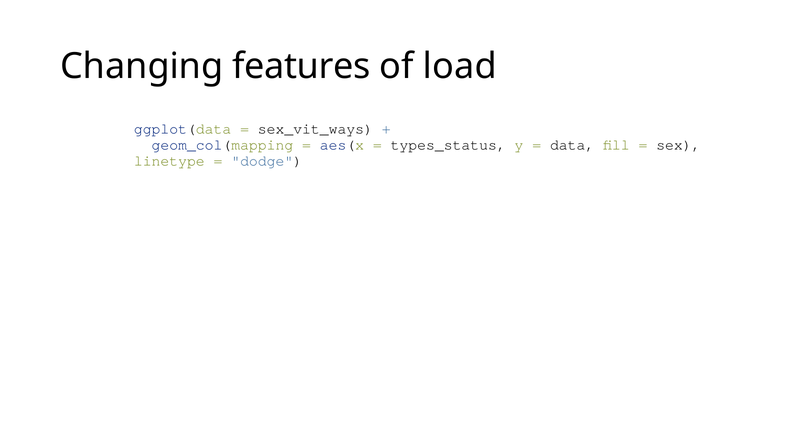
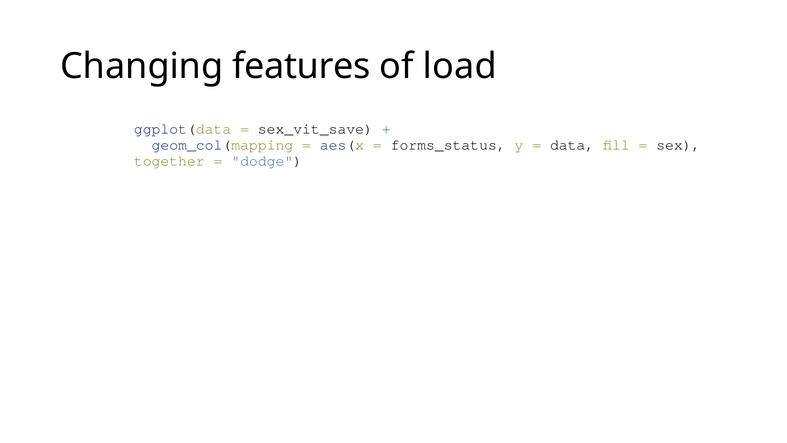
sex_vit_ways: sex_vit_ways -> sex_vit_save
types_status: types_status -> forms_status
linetype: linetype -> together
